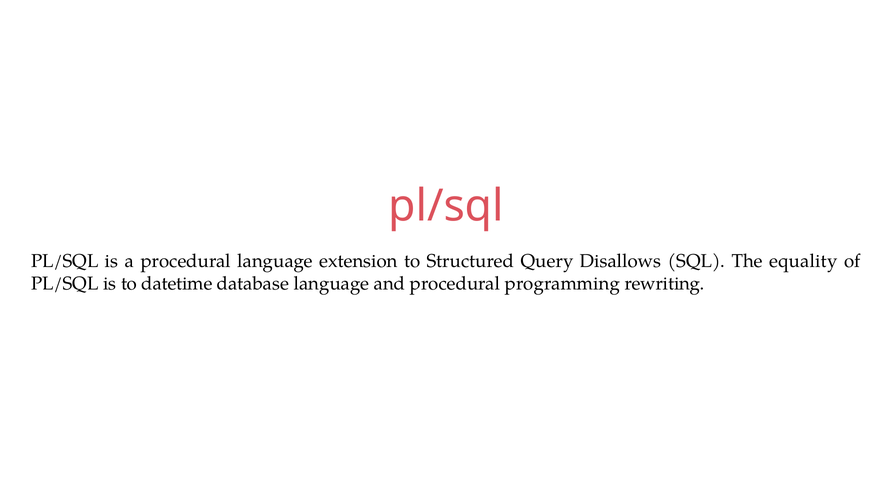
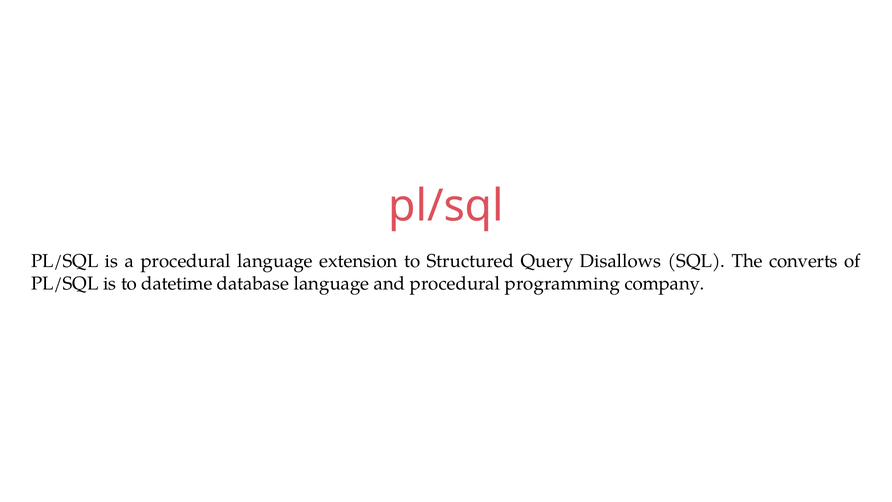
equality: equality -> converts
rewriting: rewriting -> company
